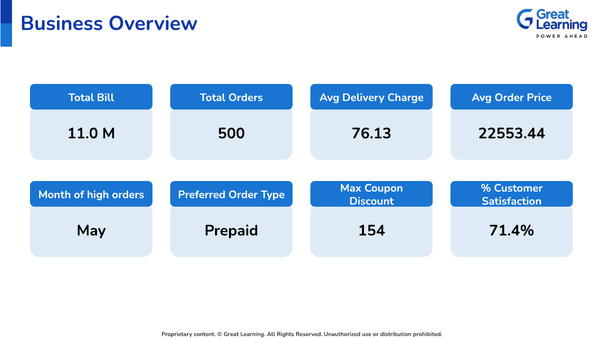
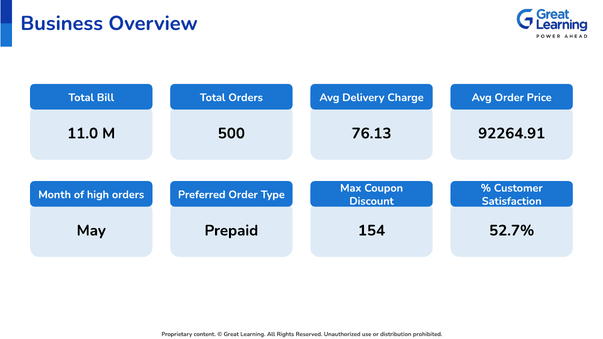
22553.44: 22553.44 -> 92264.91
71.4%: 71.4% -> 52.7%
